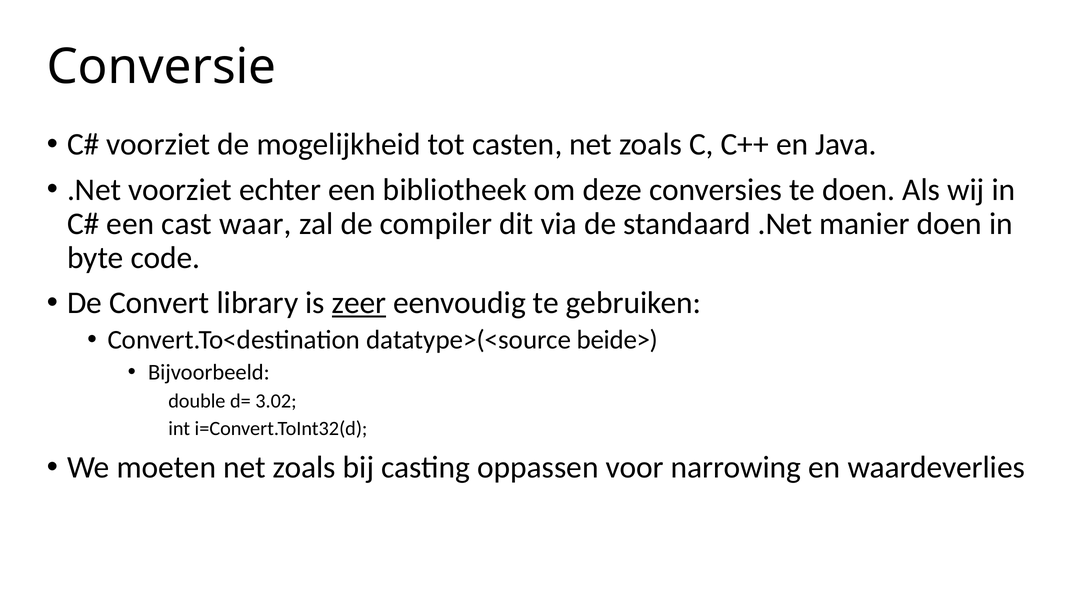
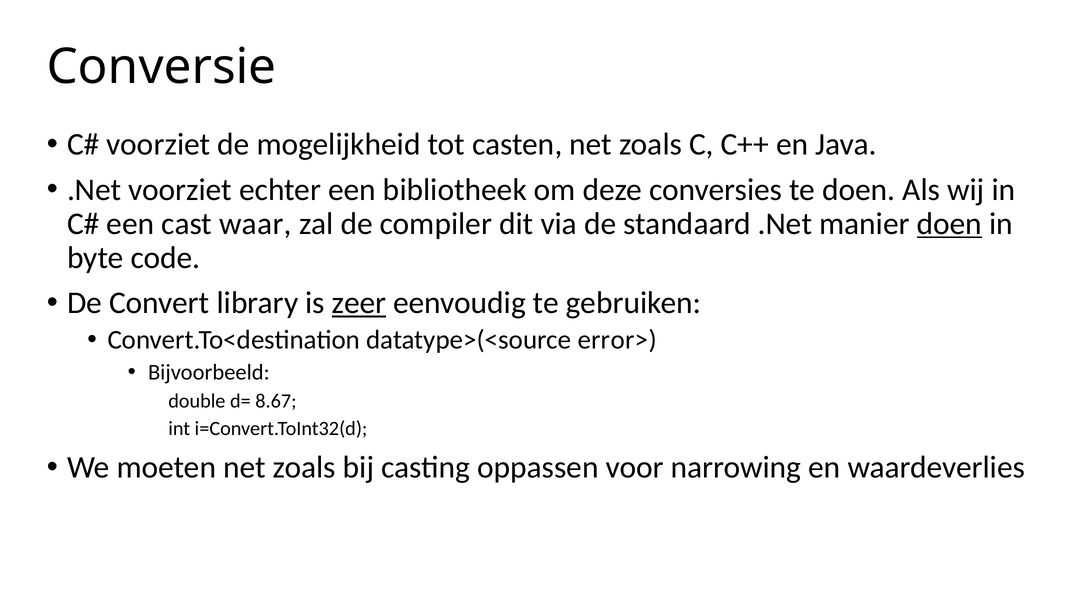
doen at (949, 224) underline: none -> present
beide>: beide> -> error>
3.02: 3.02 -> 8.67
